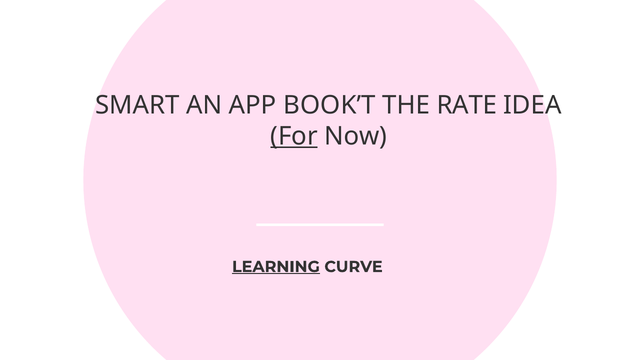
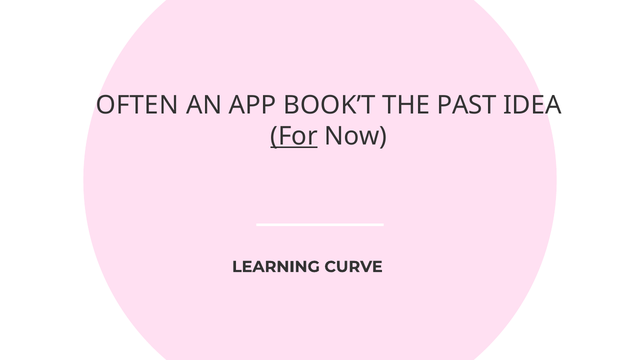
SMART: SMART -> OFTEN
RATE: RATE -> PAST
LEARNING underline: present -> none
